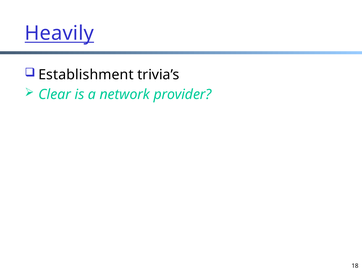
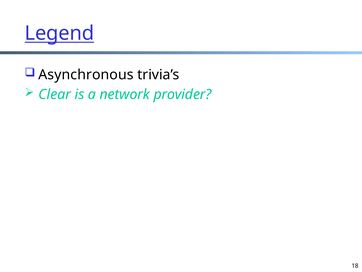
Heavily: Heavily -> Legend
Establishment: Establishment -> Asynchronous
